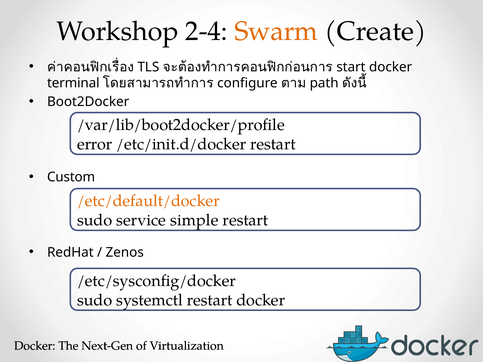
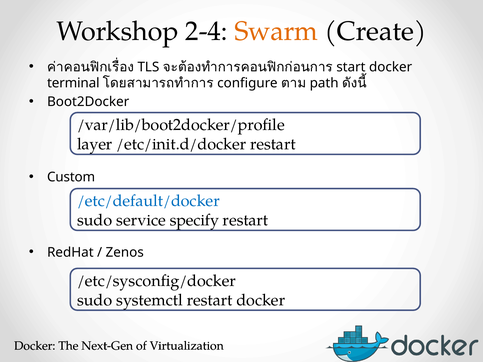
error: error -> layer
/etc/default/docker colour: orange -> blue
simple: simple -> specify
